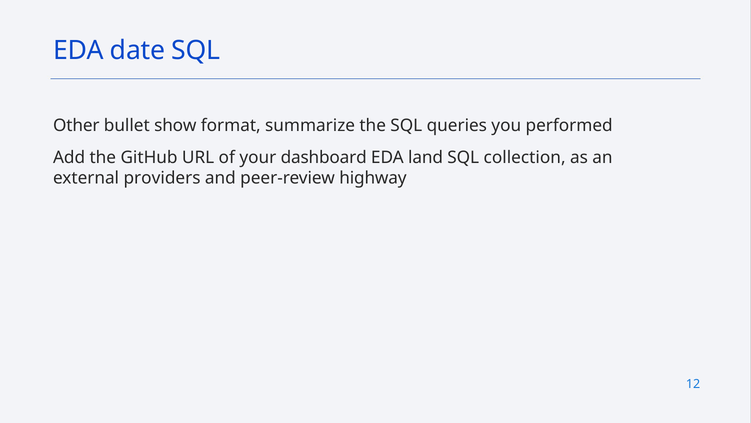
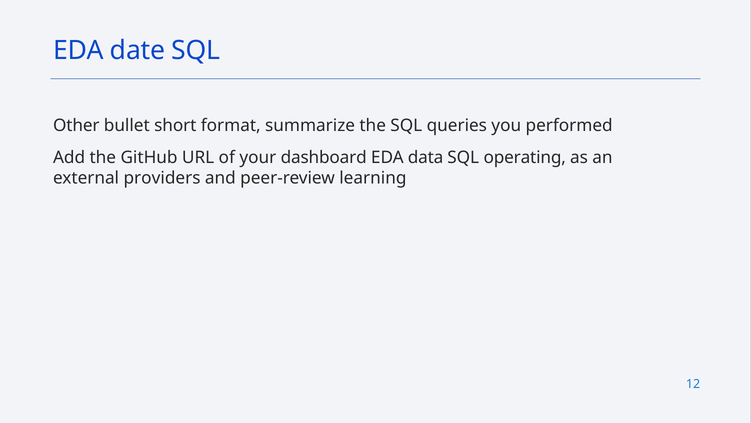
show: show -> short
land: land -> data
collection: collection -> operating
highway: highway -> learning
